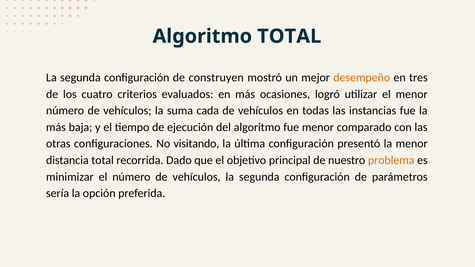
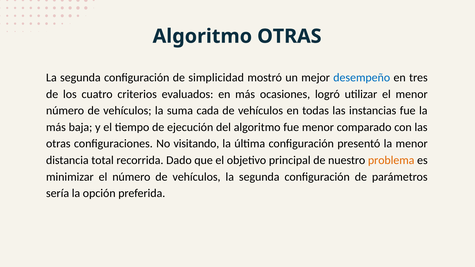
Algoritmo TOTAL: TOTAL -> OTRAS
construyen: construyen -> simplicidad
desempeño colour: orange -> blue
